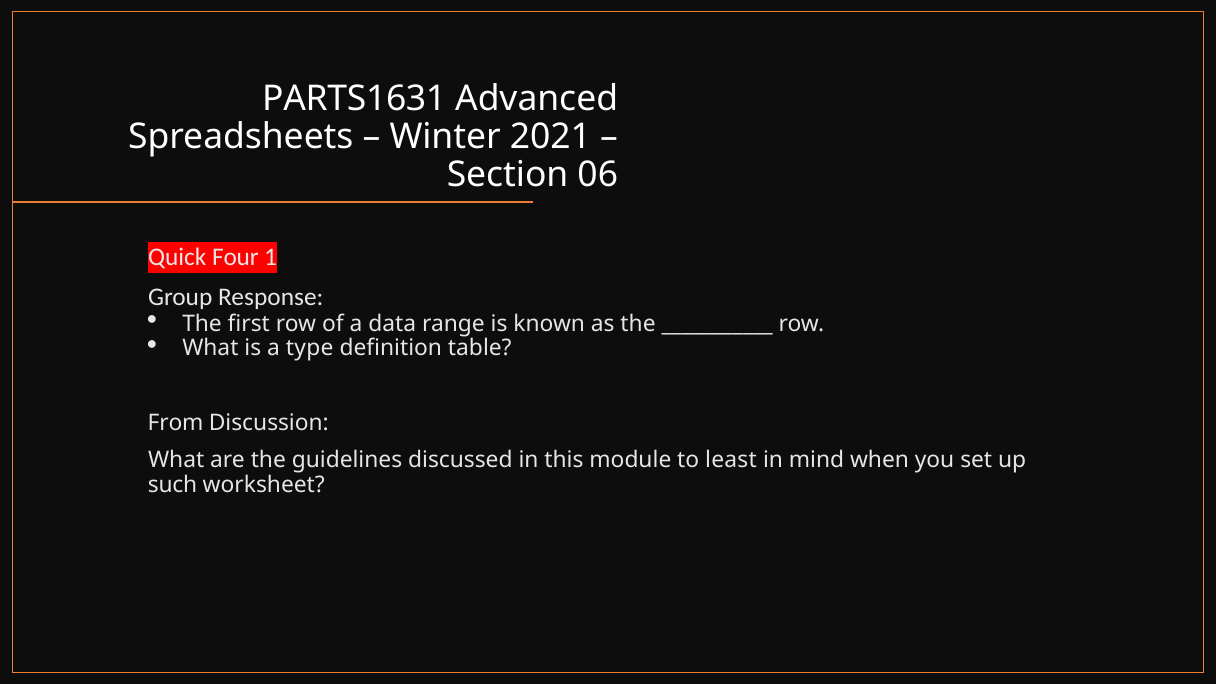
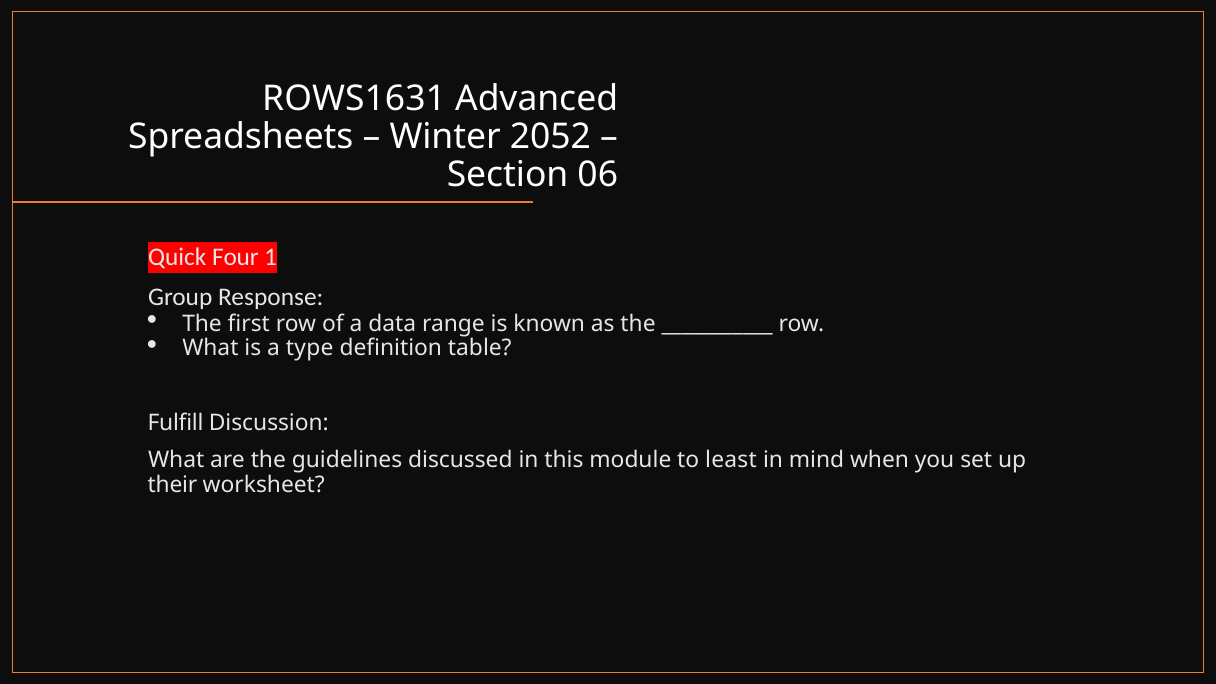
PARTS1631: PARTS1631 -> ROWS1631
2021: 2021 -> 2052
From: From -> Fulfill
such: such -> their
